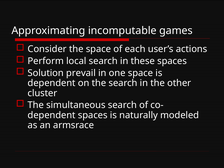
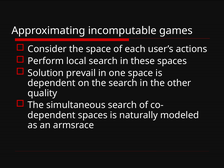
cluster: cluster -> quality
